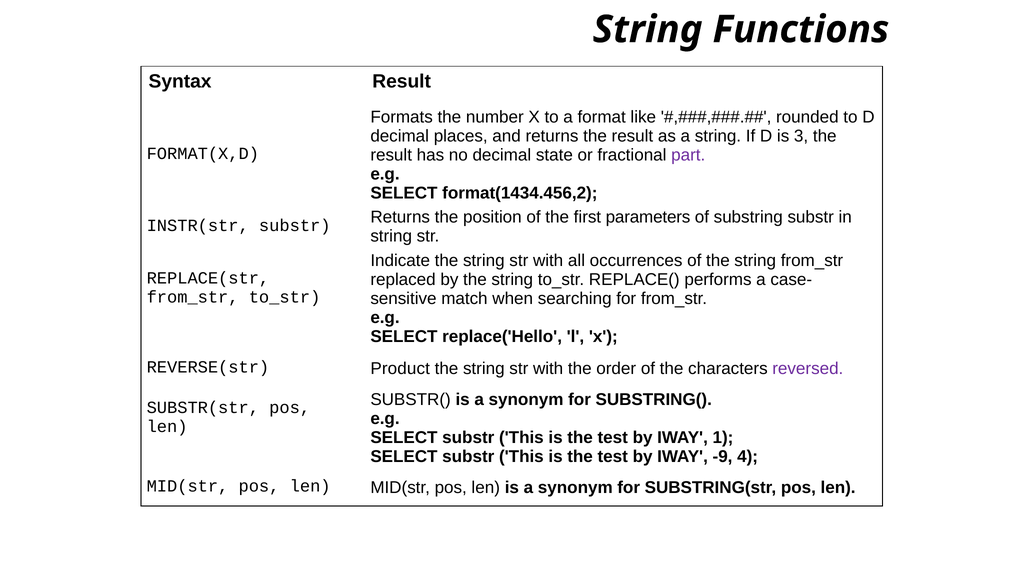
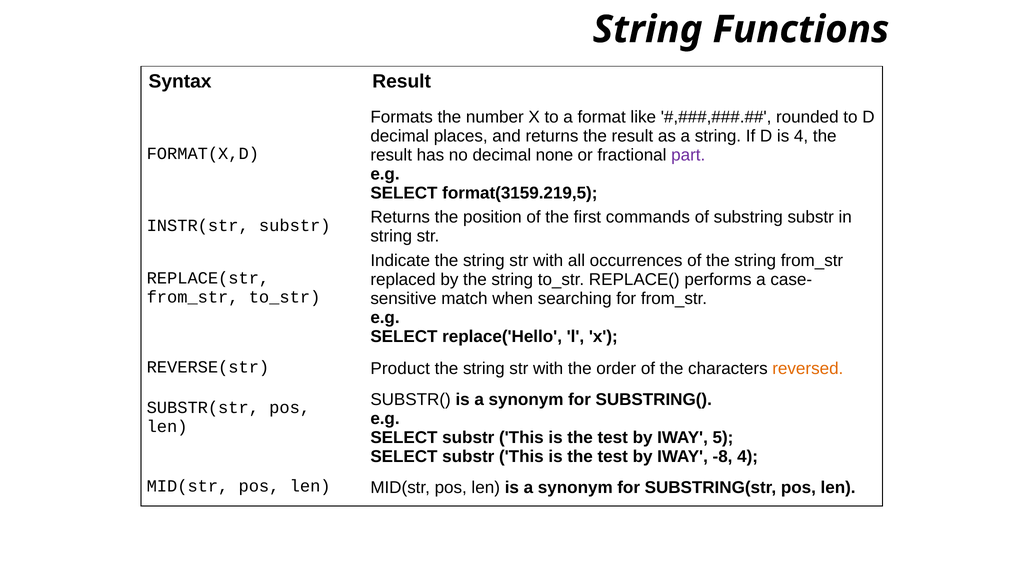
is 3: 3 -> 4
state: state -> none
format(1434.456,2: format(1434.456,2 -> format(3159.219,5
parameters: parameters -> commands
reversed colour: purple -> orange
1: 1 -> 5
-9: -9 -> -8
